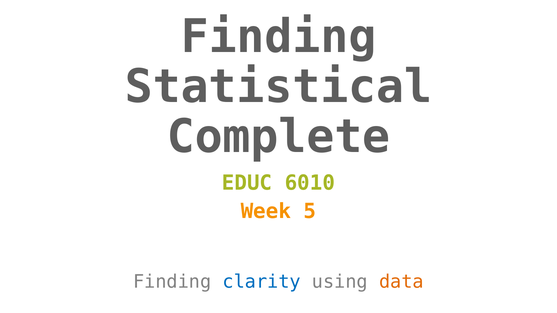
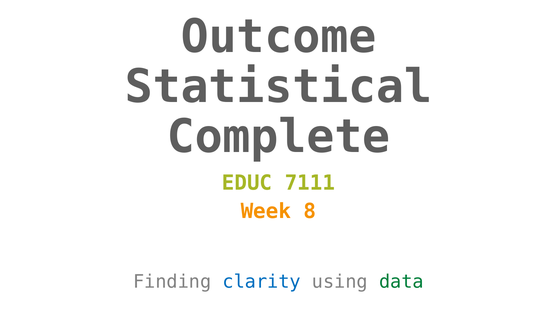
Finding at (279, 37): Finding -> Outcome
6010: 6010 -> 7111
5: 5 -> 8
data colour: orange -> green
